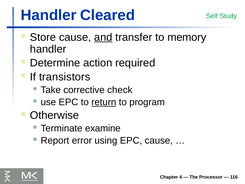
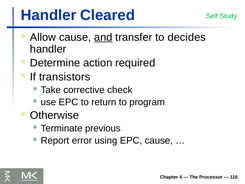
Store: Store -> Allow
memory: memory -> decides
return underline: present -> none
examine: examine -> previous
